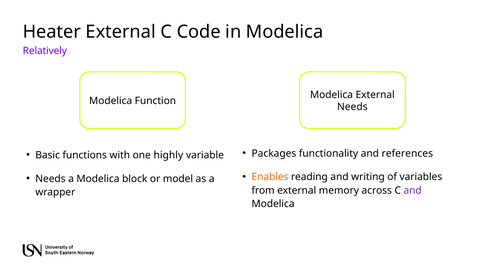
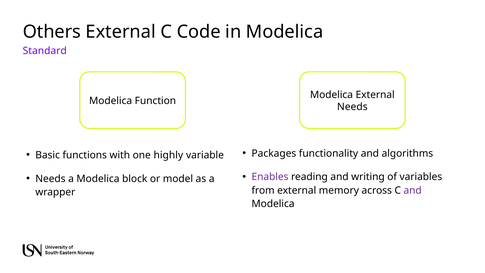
Heater: Heater -> Others
Relatively: Relatively -> Standard
references: references -> algorithms
Enables colour: orange -> purple
